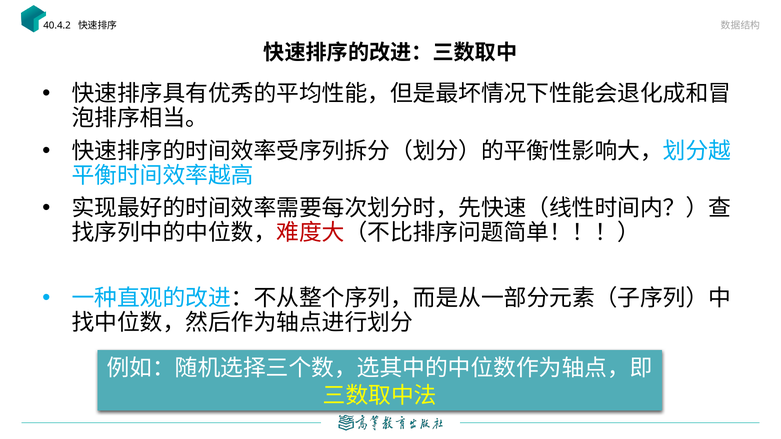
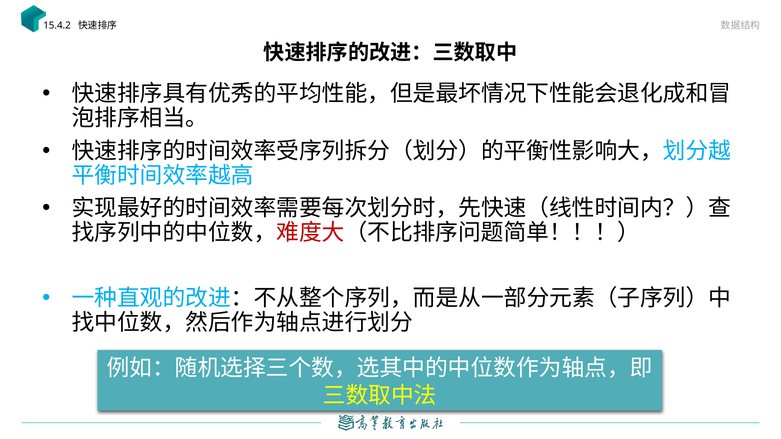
40.4.2: 40.4.2 -> 15.4.2
